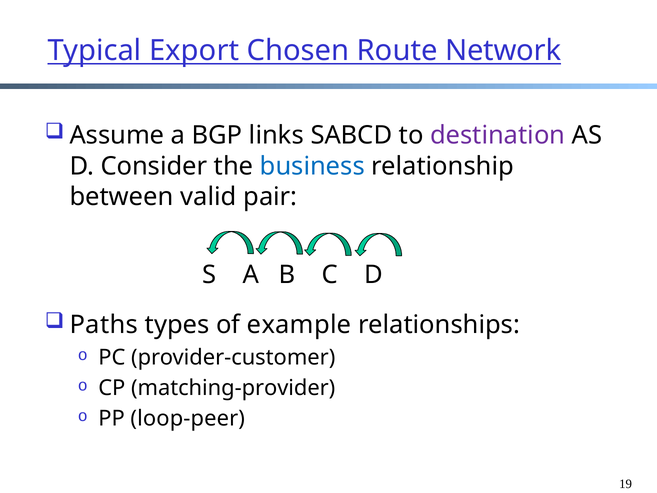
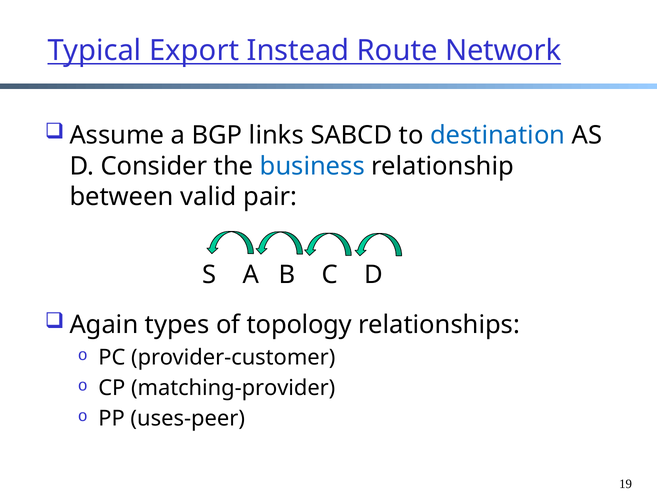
Chosen: Chosen -> Instead
destination colour: purple -> blue
Paths: Paths -> Again
example: example -> topology
loop-peer: loop-peer -> uses-peer
